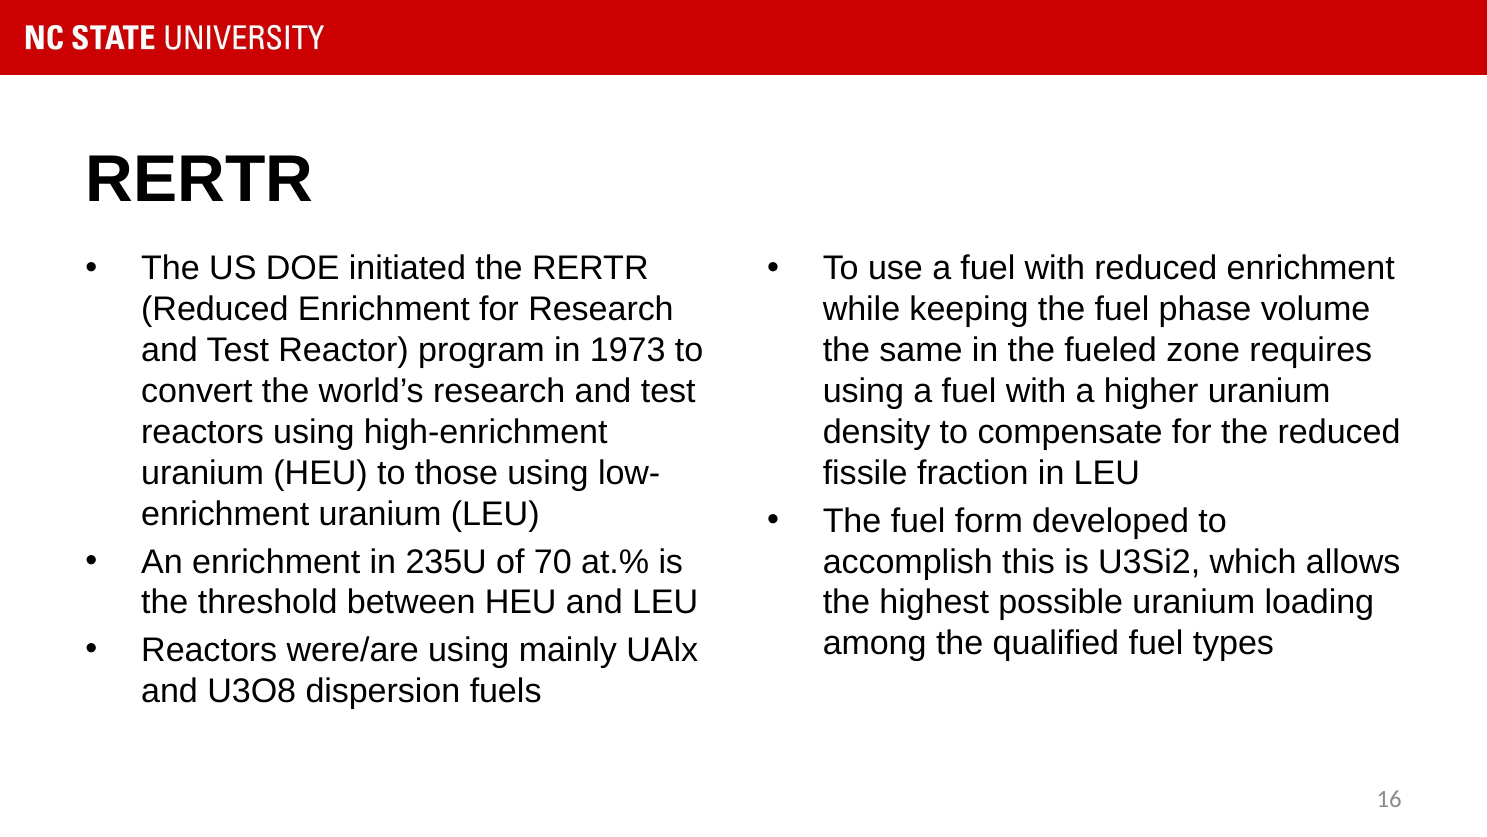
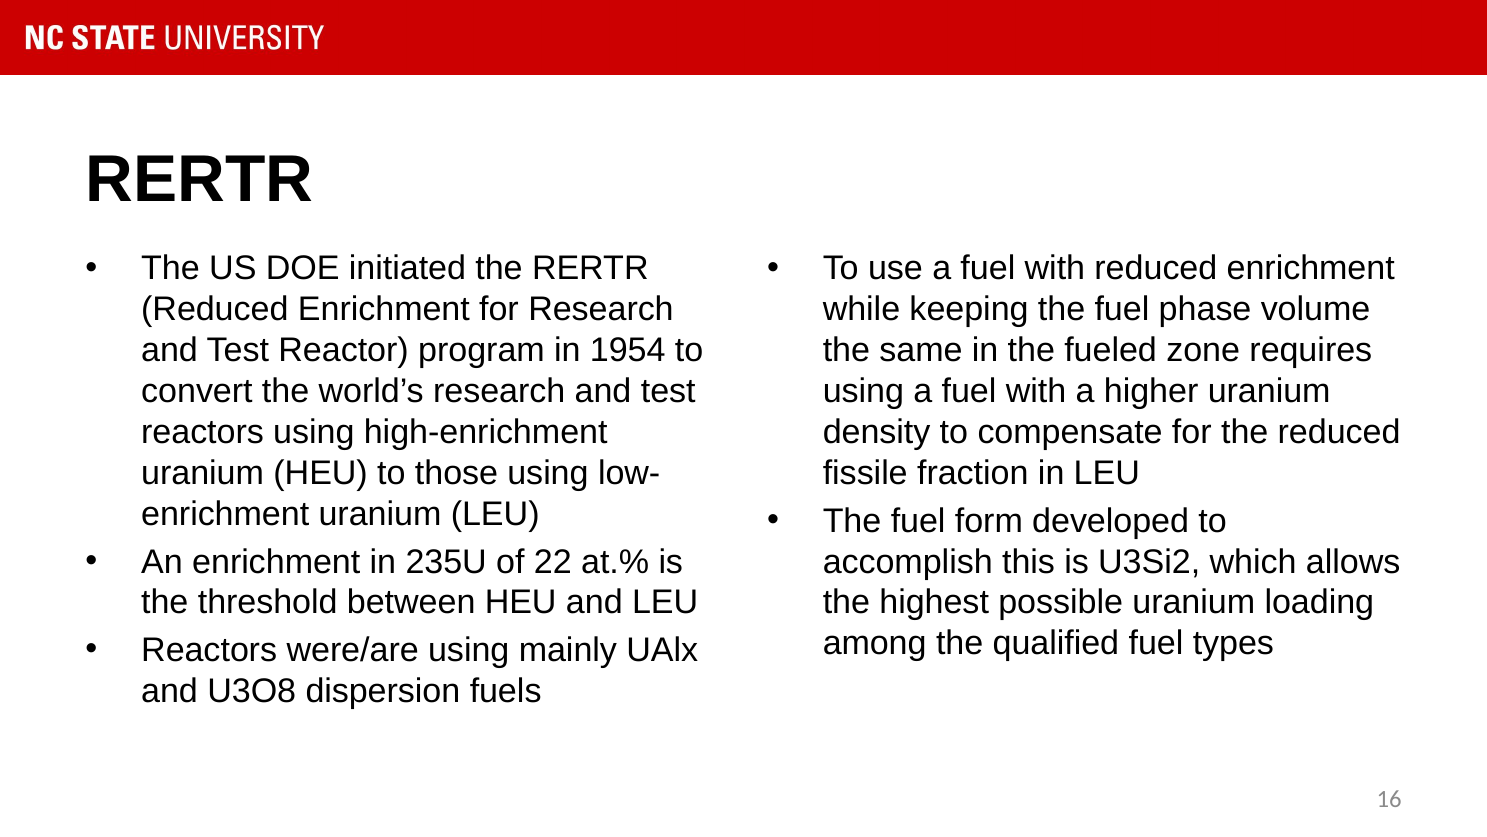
1973: 1973 -> 1954
70: 70 -> 22
